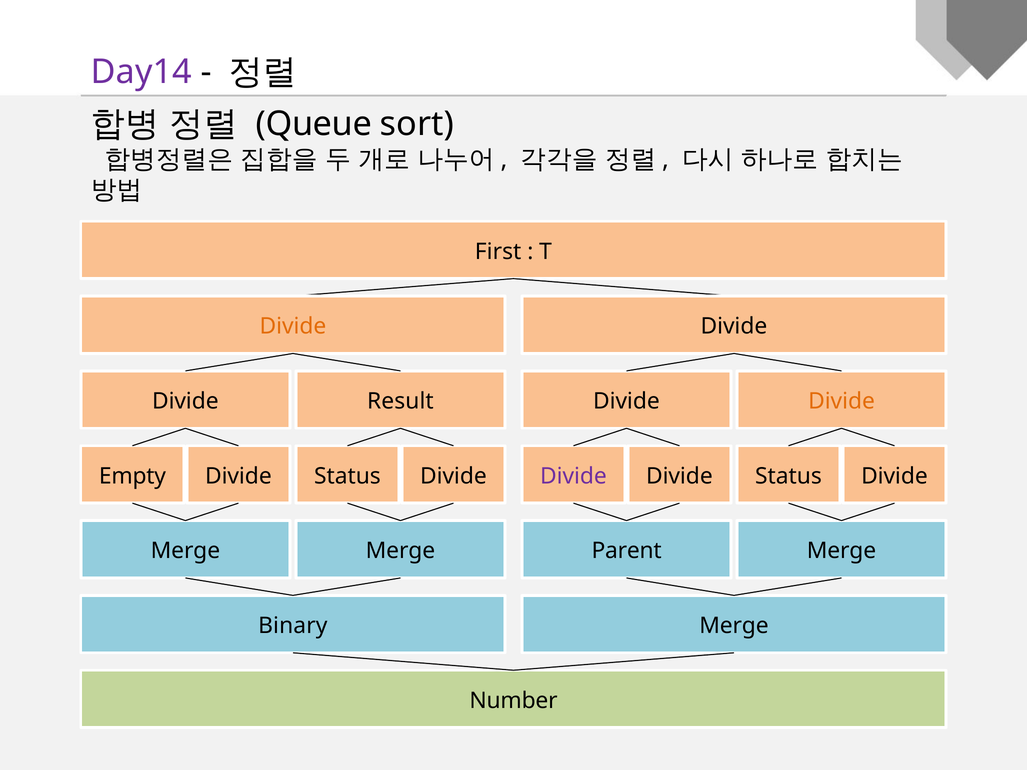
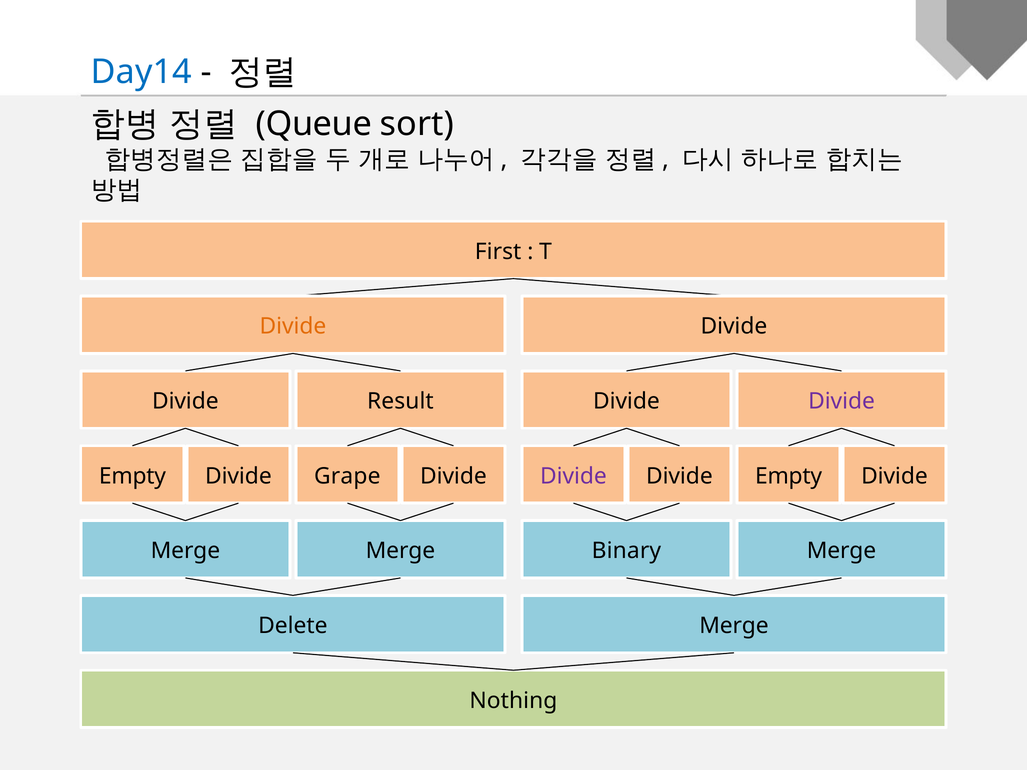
Day14 colour: purple -> blue
Divide at (842, 401) colour: orange -> purple
Status at (347, 476): Status -> Grape
Status at (788, 476): Status -> Empty
Parent: Parent -> Binary
Binary: Binary -> Delete
Number: Number -> Nothing
